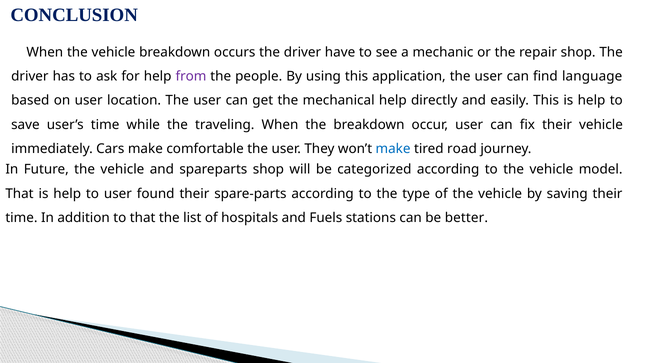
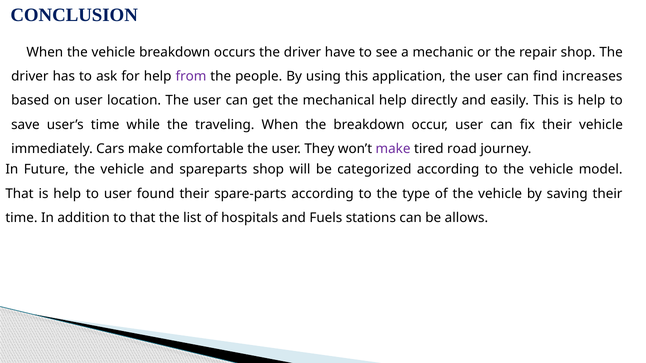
language: language -> increases
make at (393, 149) colour: blue -> purple
better: better -> allows
